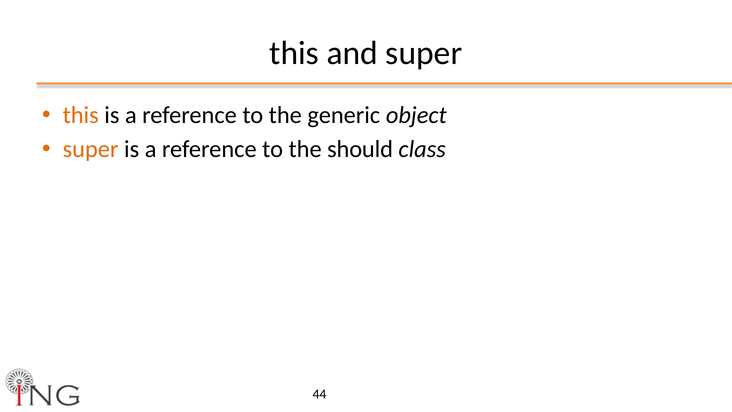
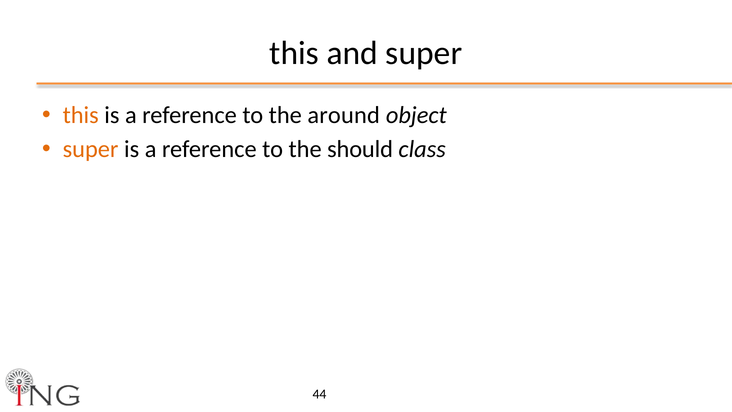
generic: generic -> around
